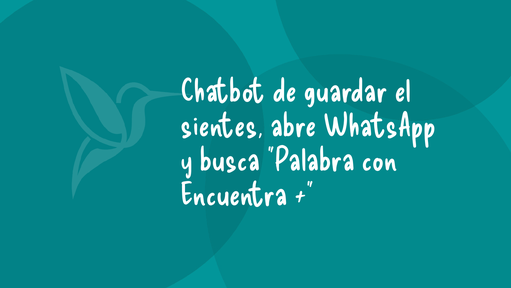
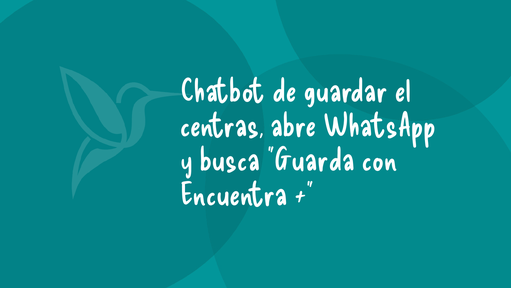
sientes: sientes -> centras
Palabra: Palabra -> Guarda
